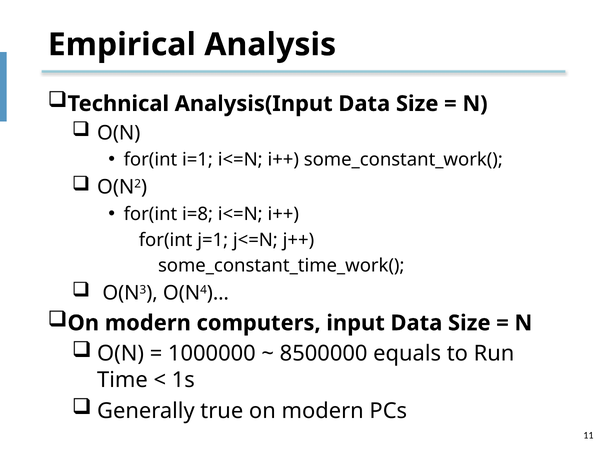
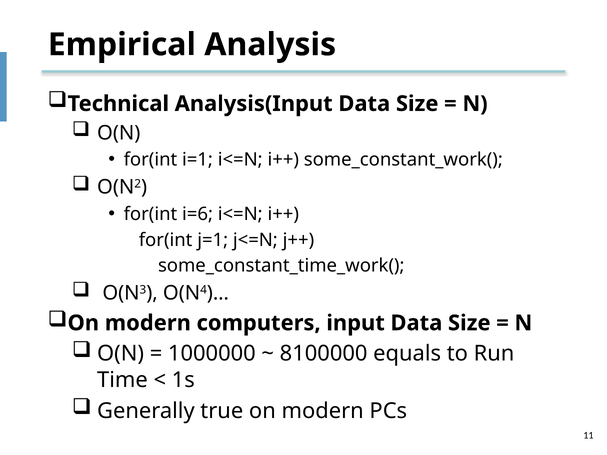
i=8: i=8 -> i=6
8500000: 8500000 -> 8100000
